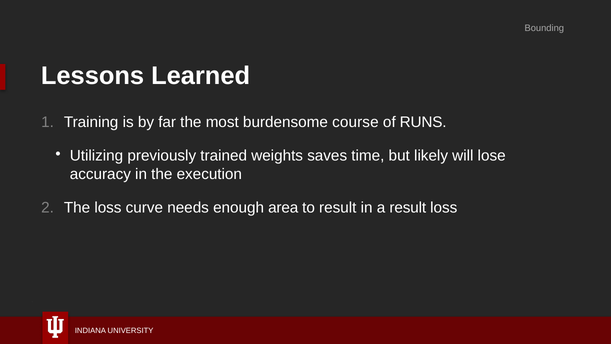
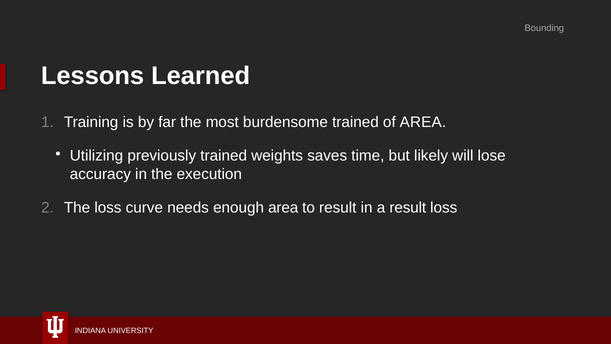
burdensome course: course -> trained
of RUNS: RUNS -> AREA
